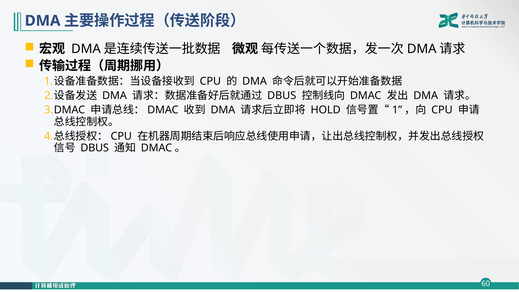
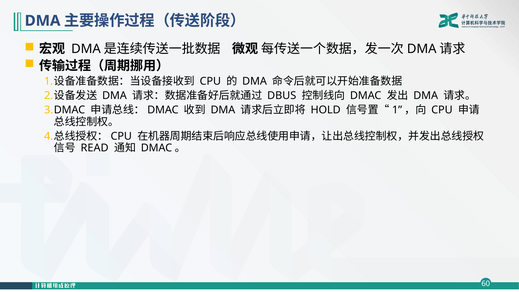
DBUS at (95, 148): DBUS -> READ
